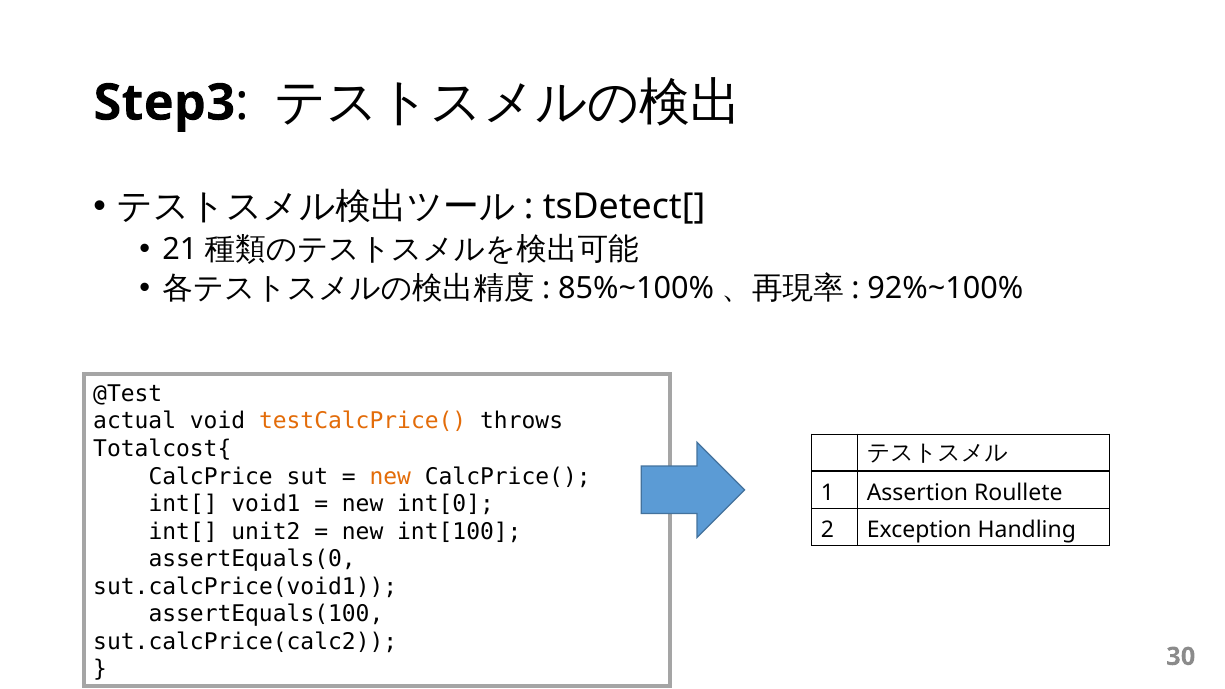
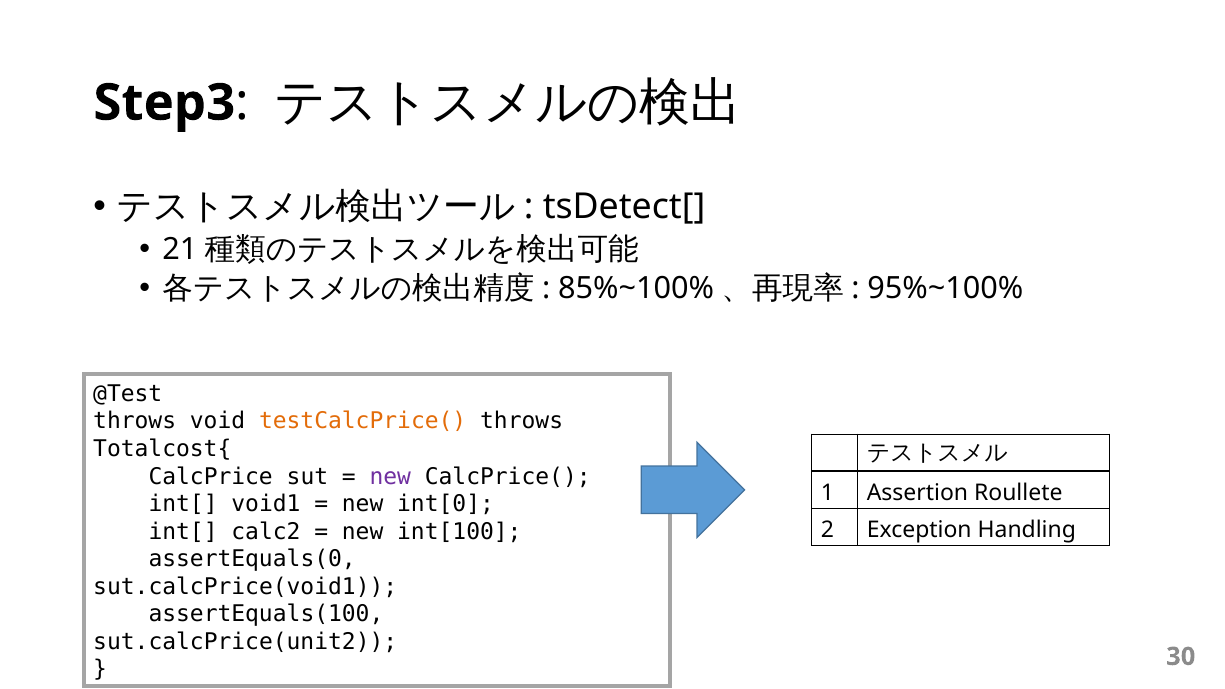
92%~100%: 92%~100% -> 95%~100%
actual at (135, 421): actual -> throws
new at (390, 476) colour: orange -> purple
unit2: unit2 -> calc2
sut.calcPrice(calc2: sut.calcPrice(calc2 -> sut.calcPrice(unit2
